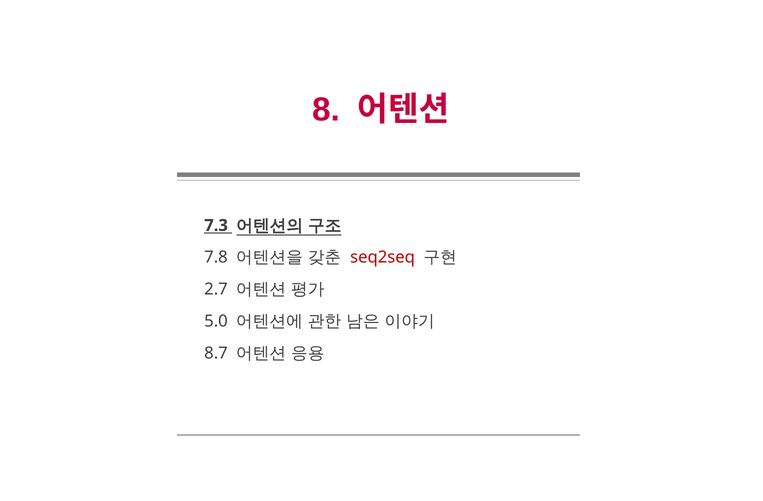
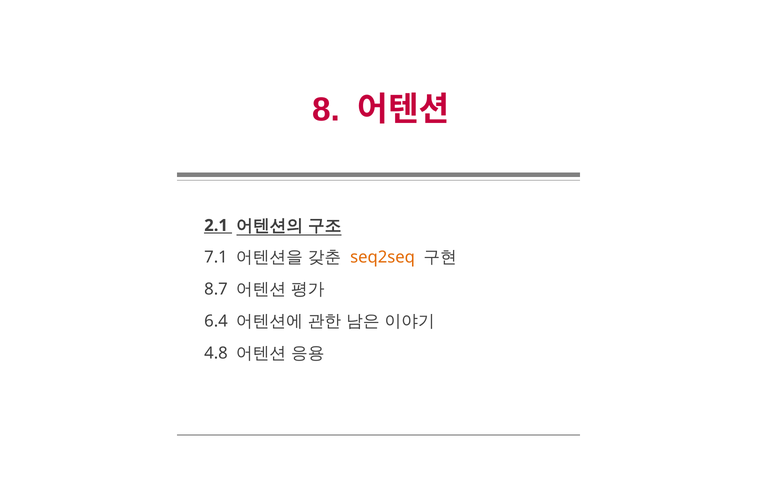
7.3: 7.3 -> 2.1
7.8: 7.8 -> 7.1
seq2seq colour: red -> orange
2.7: 2.7 -> 8.7
5.0: 5.0 -> 6.4
8.7: 8.7 -> 4.8
